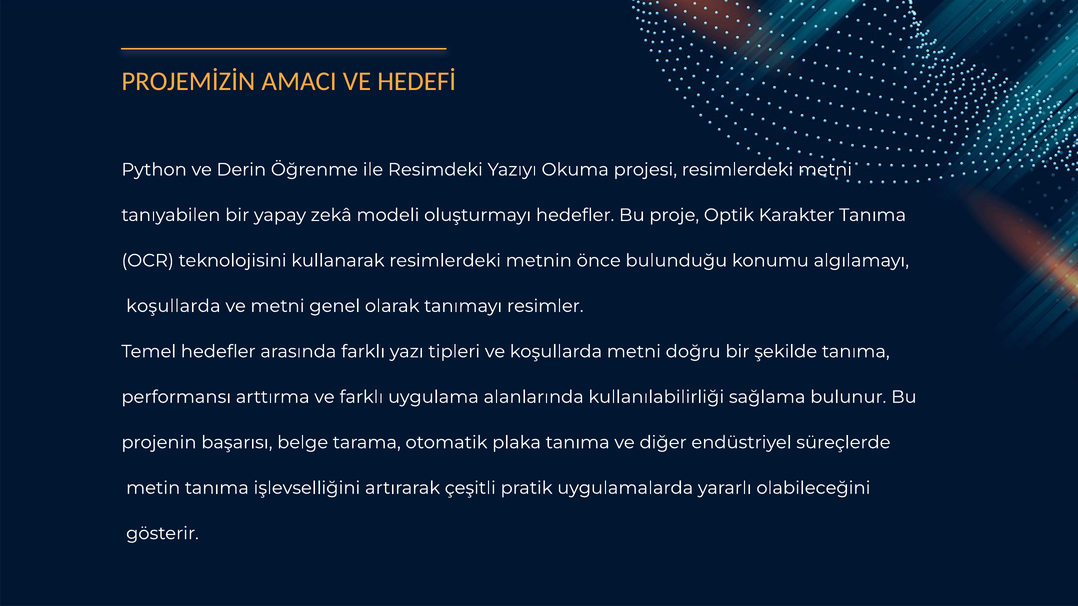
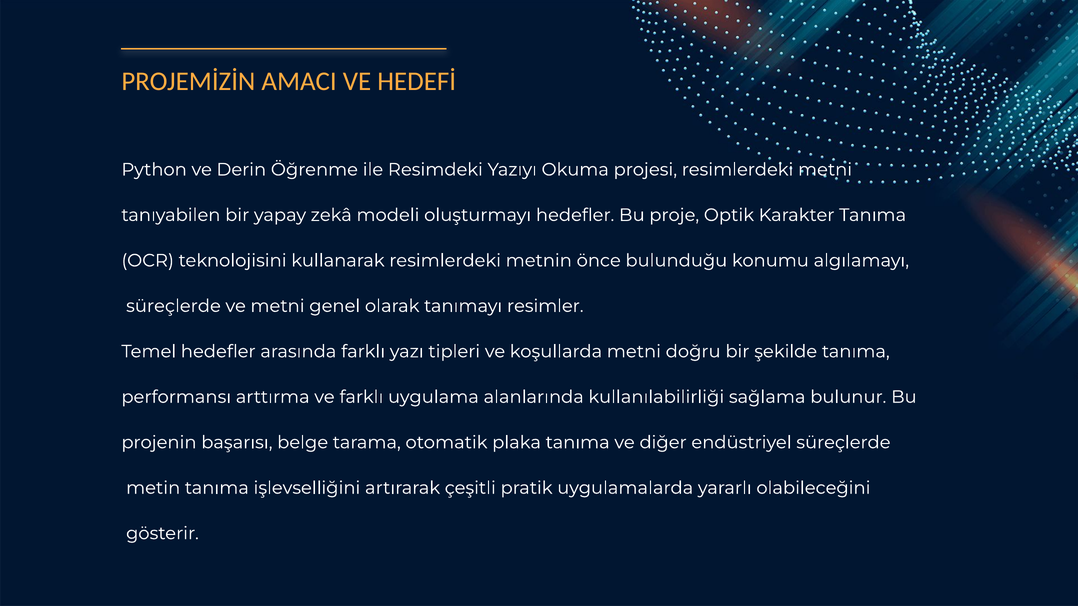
koşullarda at (173, 306): koşullarda -> süreçlerde
